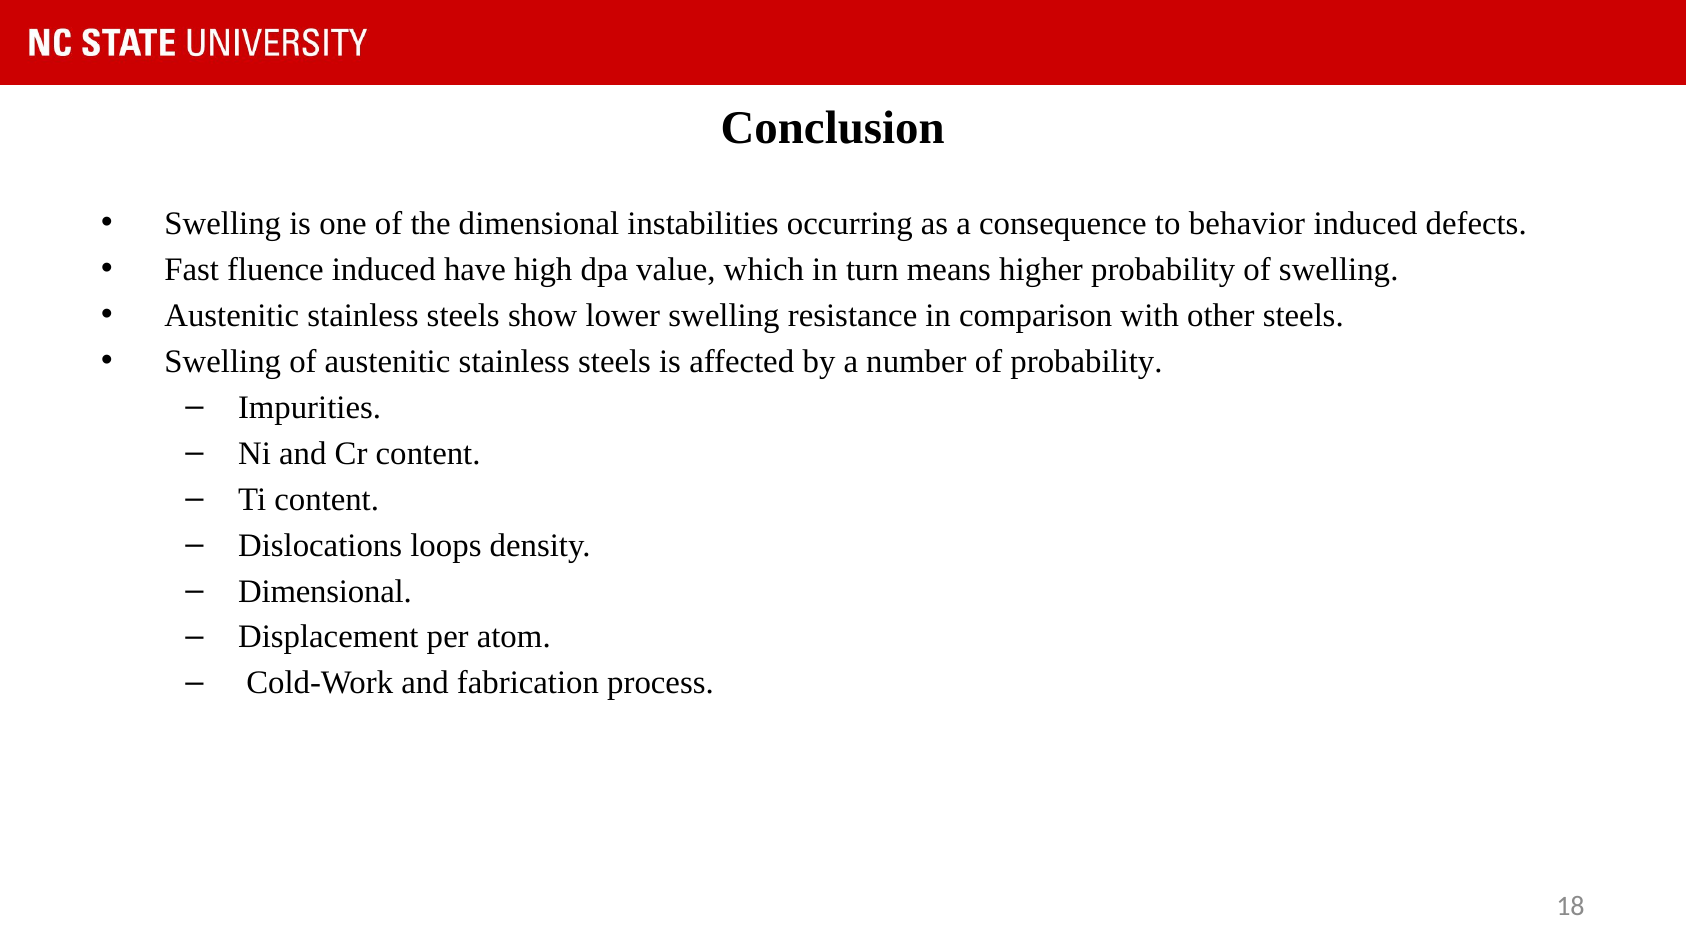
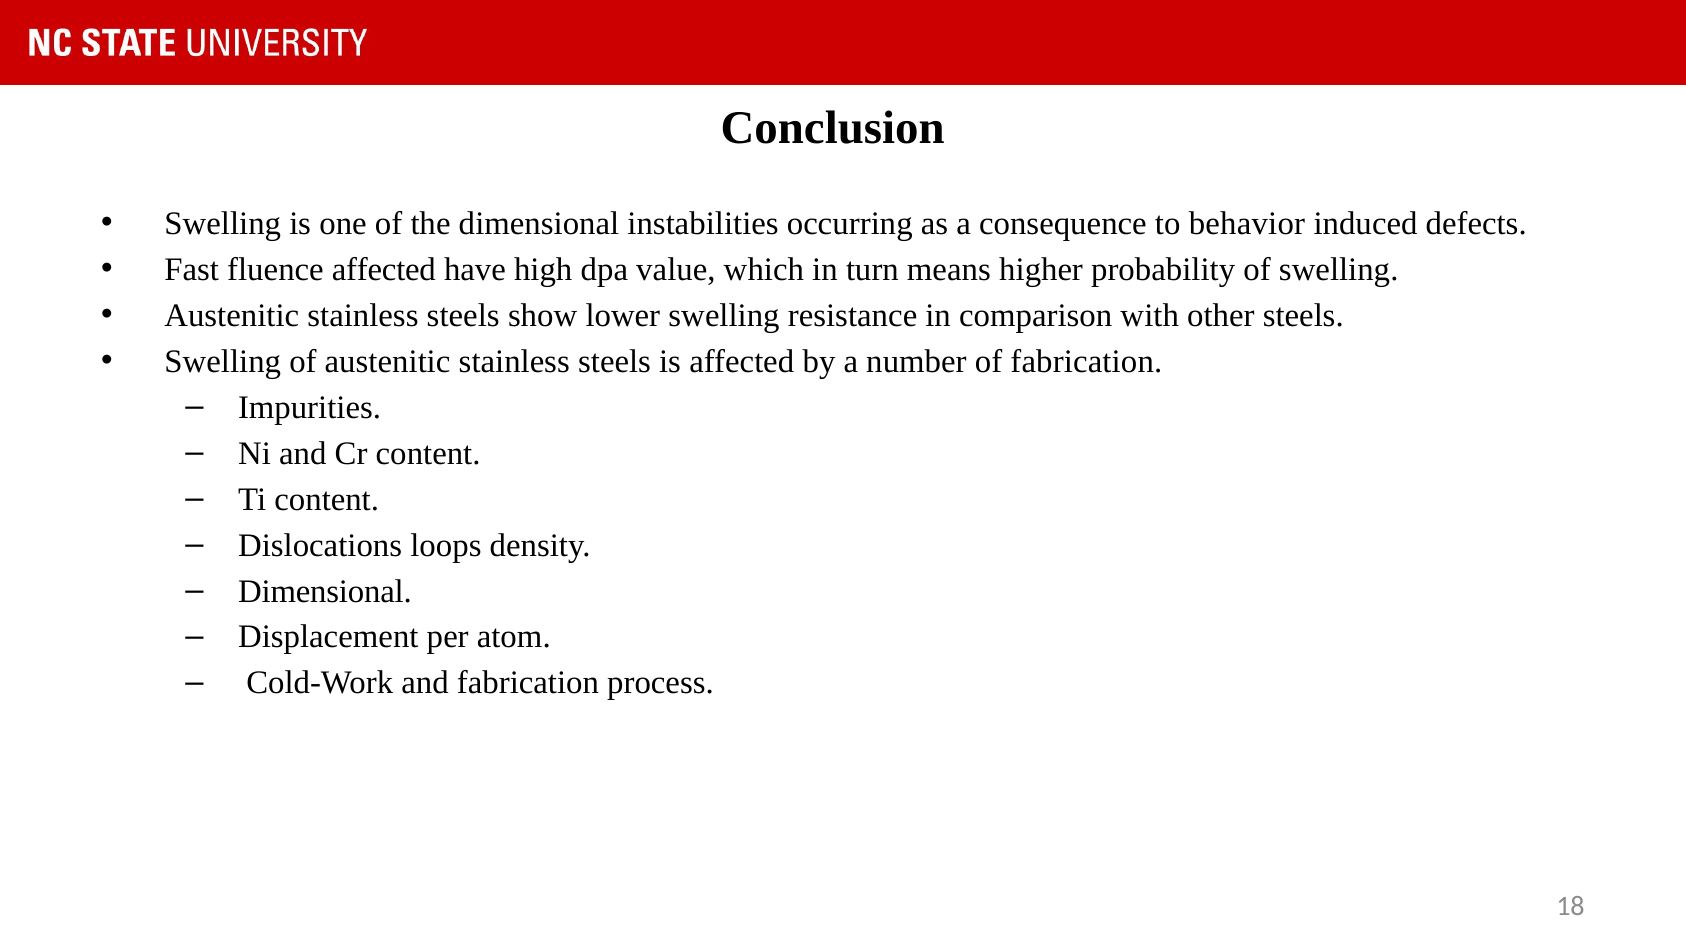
fluence induced: induced -> affected
of probability: probability -> fabrication
